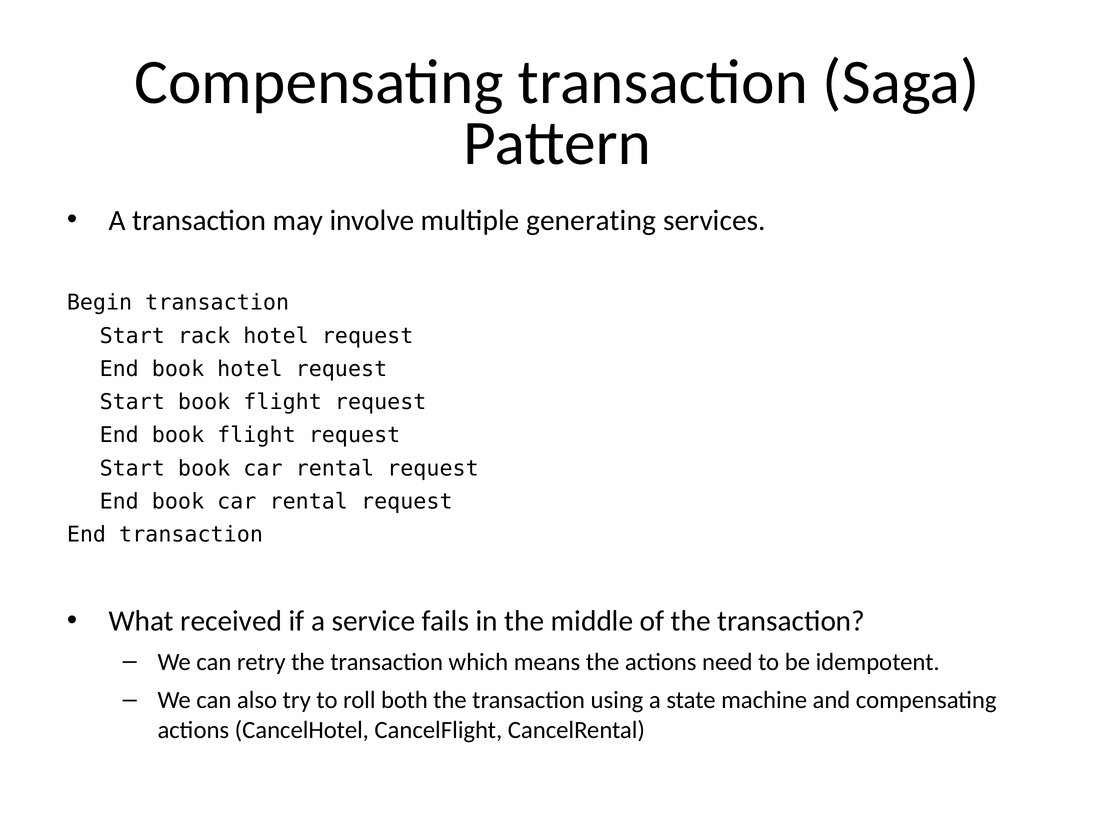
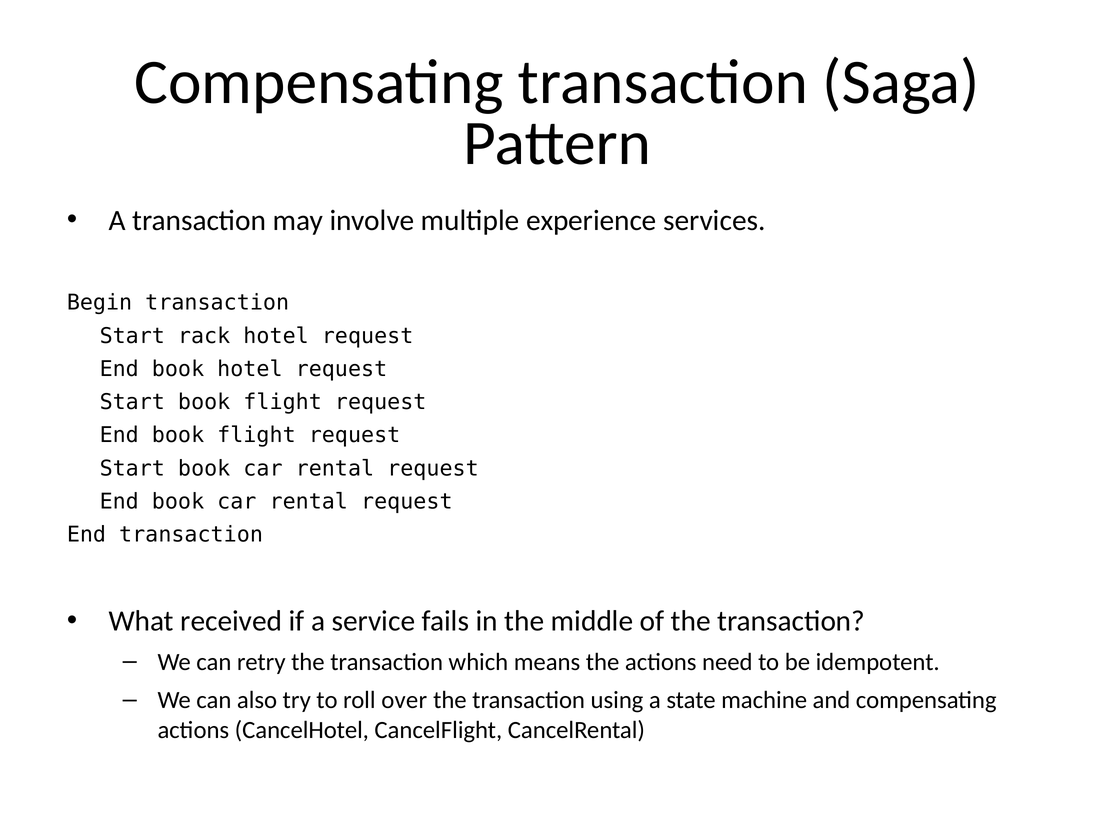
generating: generating -> experience
both: both -> over
